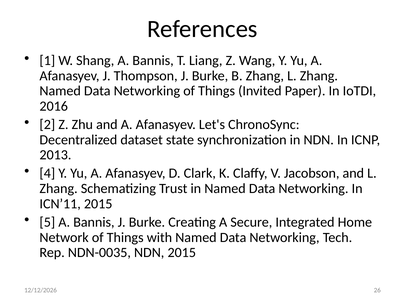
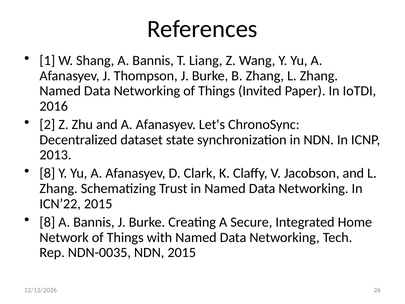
4 at (47, 173): 4 -> 8
ICN’11: ICN’11 -> ICN’22
5 at (47, 222): 5 -> 8
